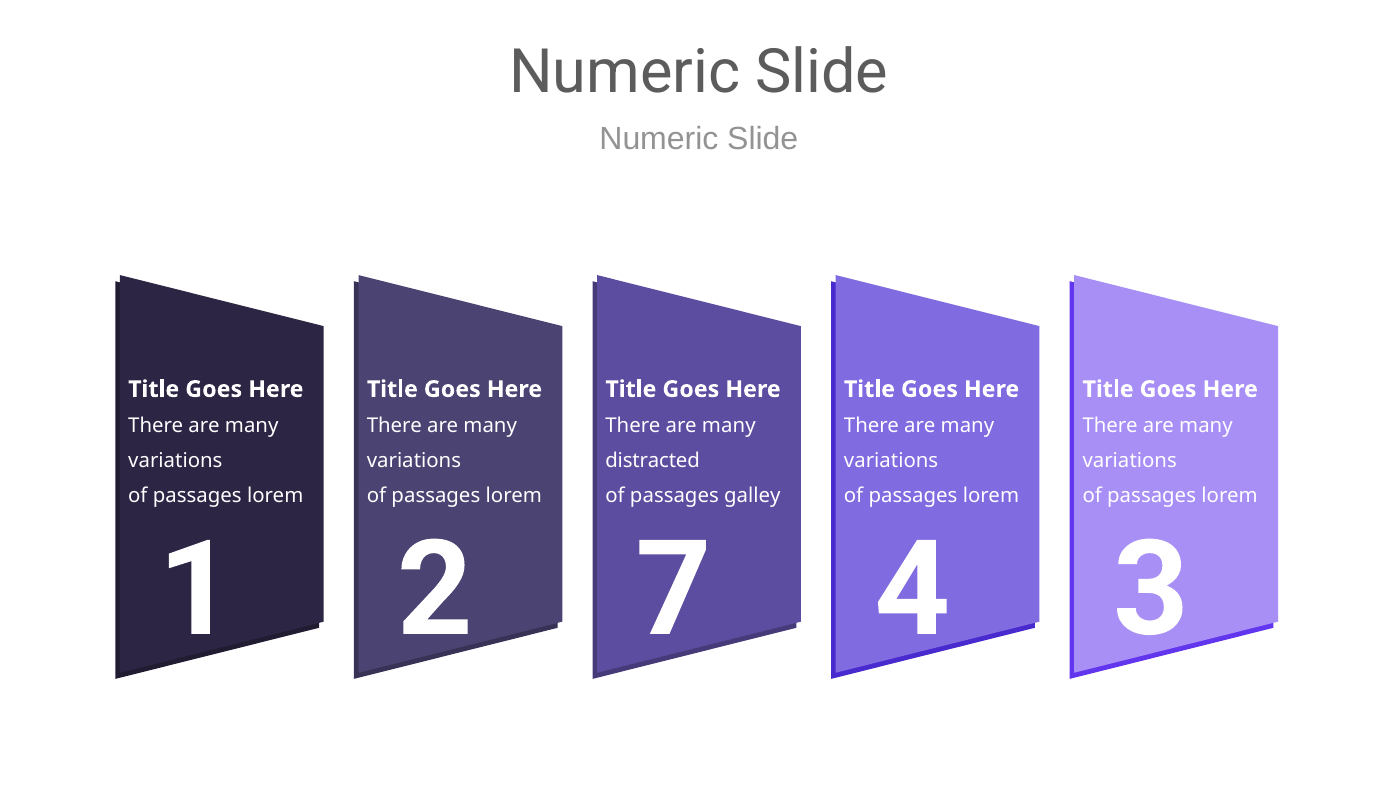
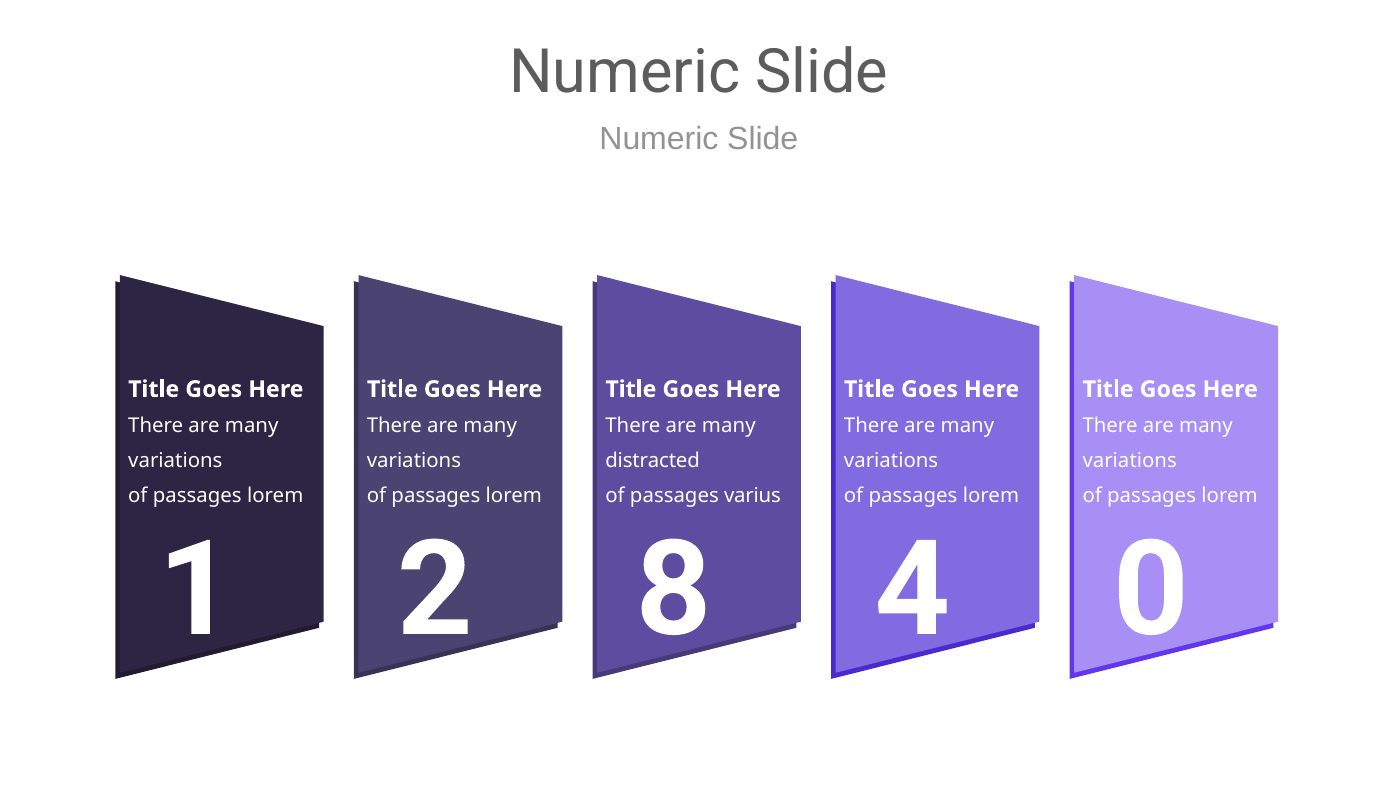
galley: galley -> varius
7: 7 -> 8
3: 3 -> 0
